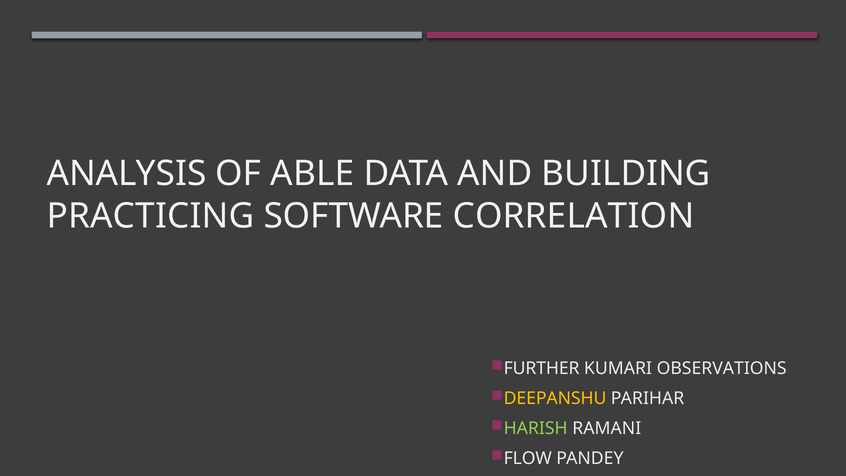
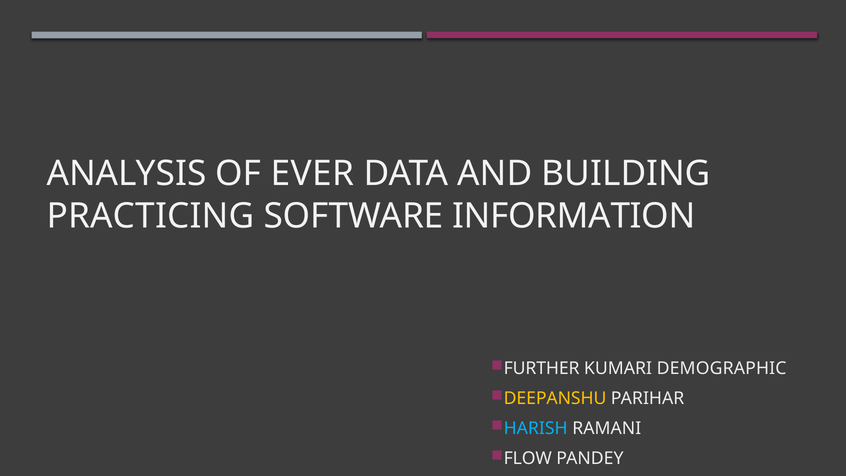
ABLE: ABLE -> EVER
CORRELATION: CORRELATION -> INFORMATION
OBSERVATIONS: OBSERVATIONS -> DEMOGRAPHIC
HARISH colour: light green -> light blue
